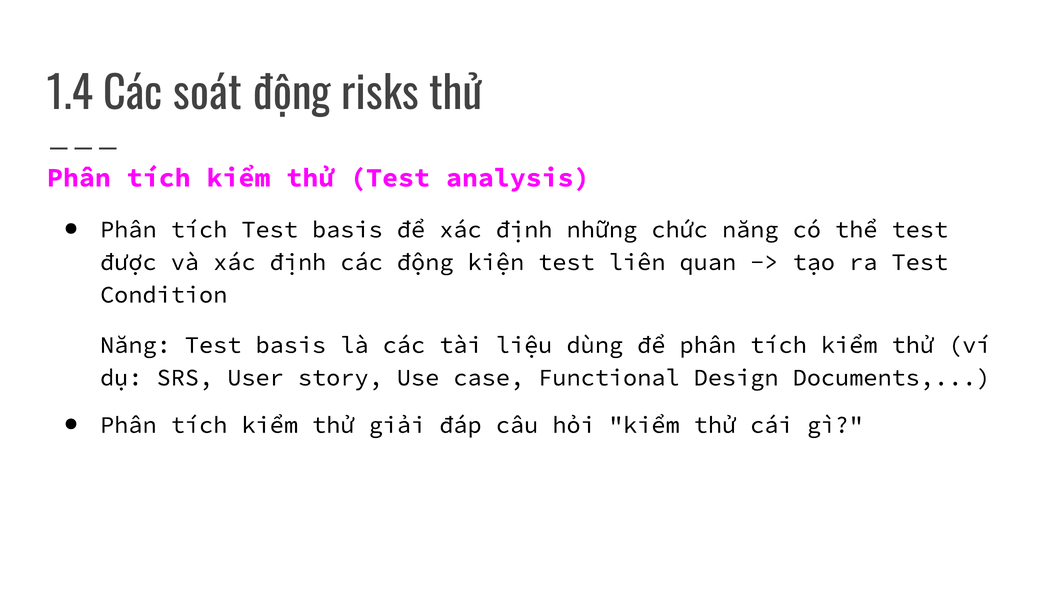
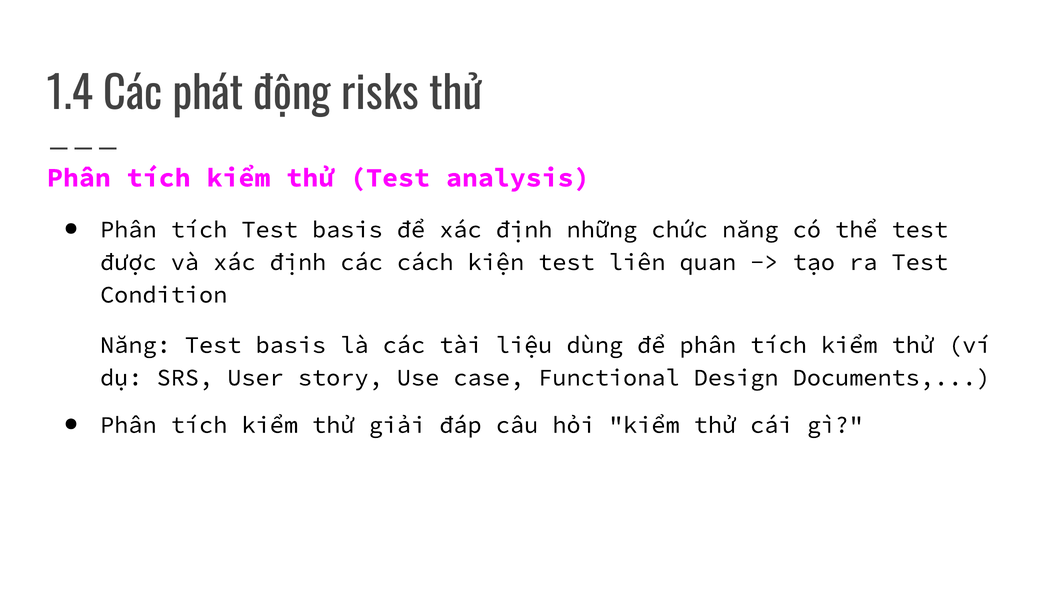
soát: soát -> phát
các động: động -> cách
